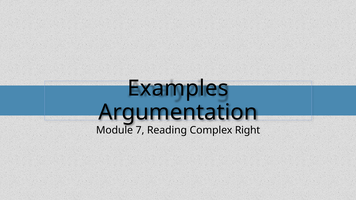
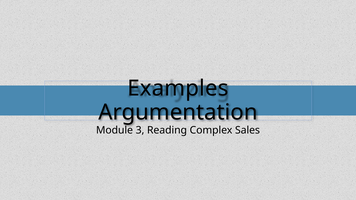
7: 7 -> 3
Right: Right -> Sales
